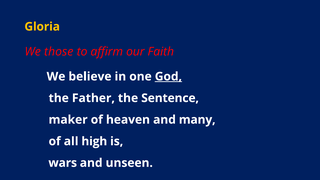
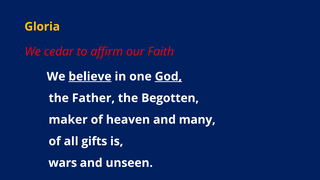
those: those -> cedar
believe underline: none -> present
Sentence: Sentence -> Begotten
high: high -> gifts
